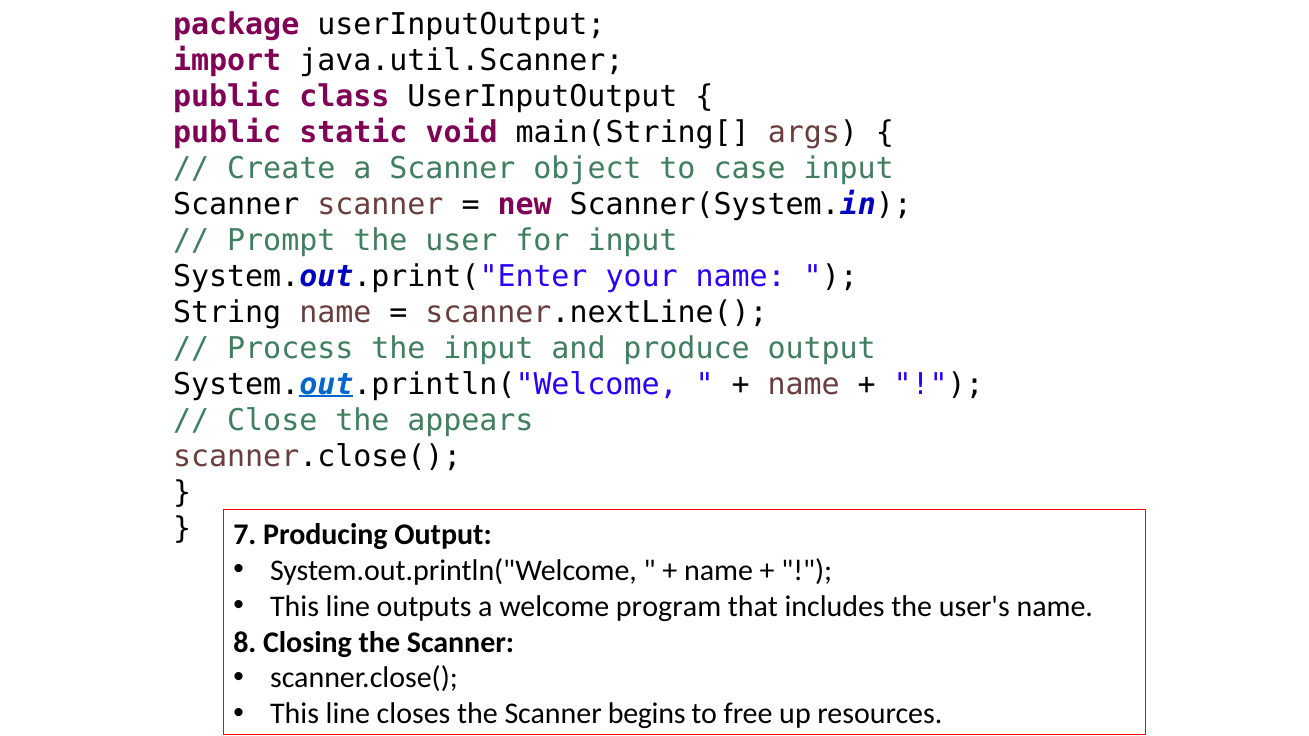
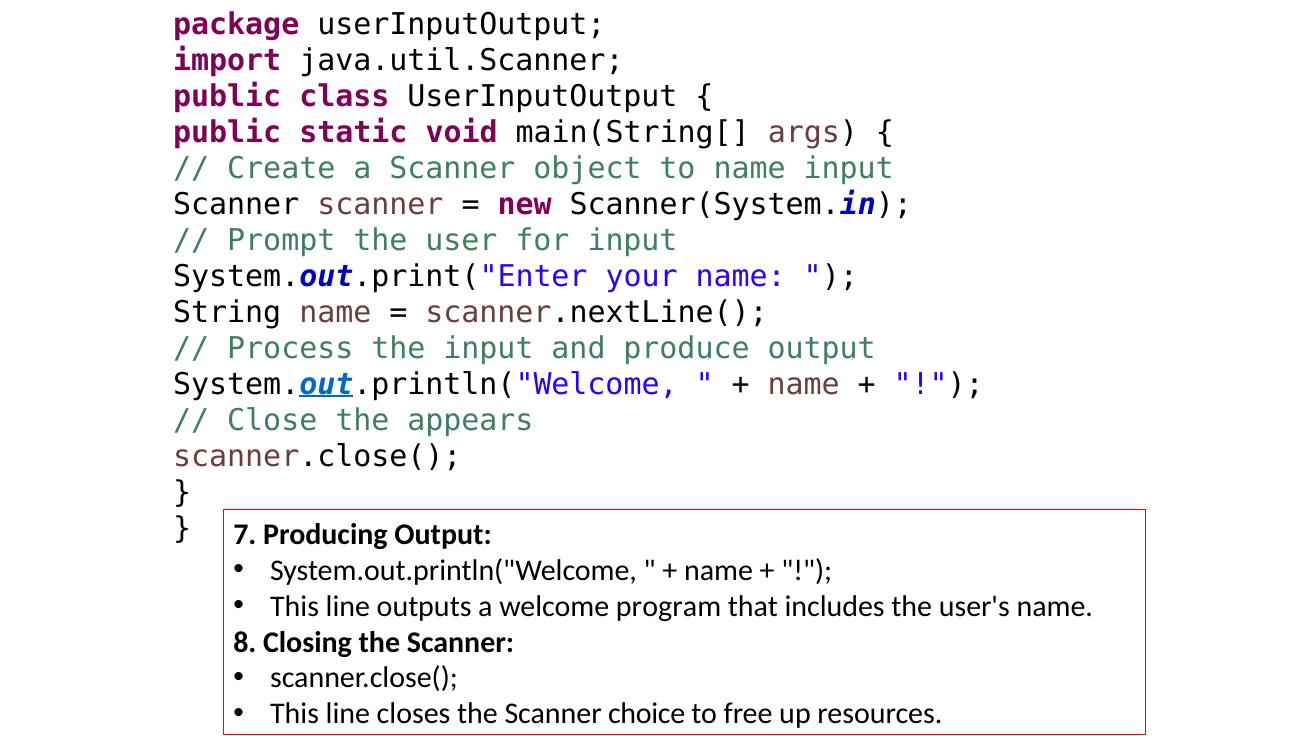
to case: case -> name
begins: begins -> choice
